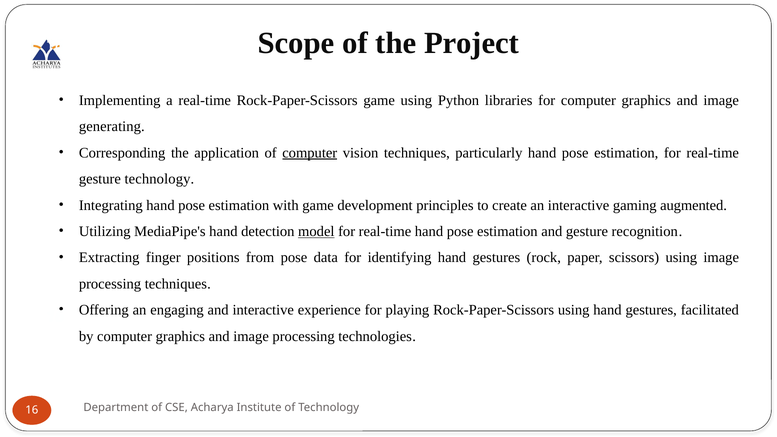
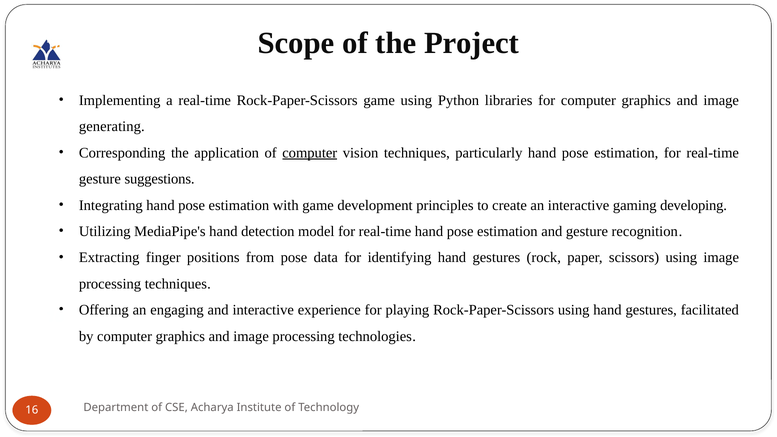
gesture technology: technology -> suggestions
augmented: augmented -> developing
model underline: present -> none
